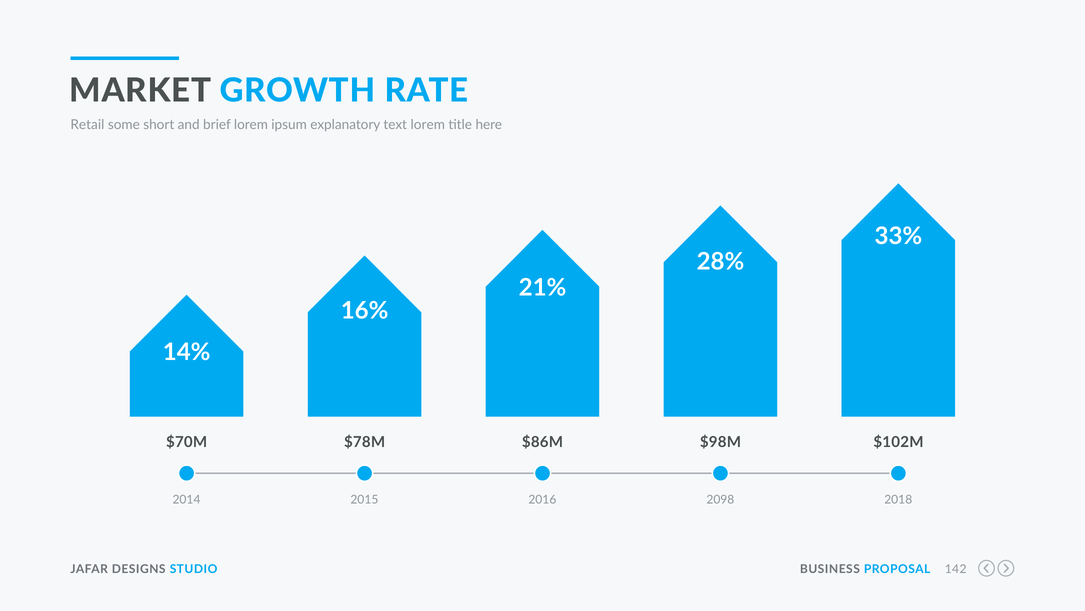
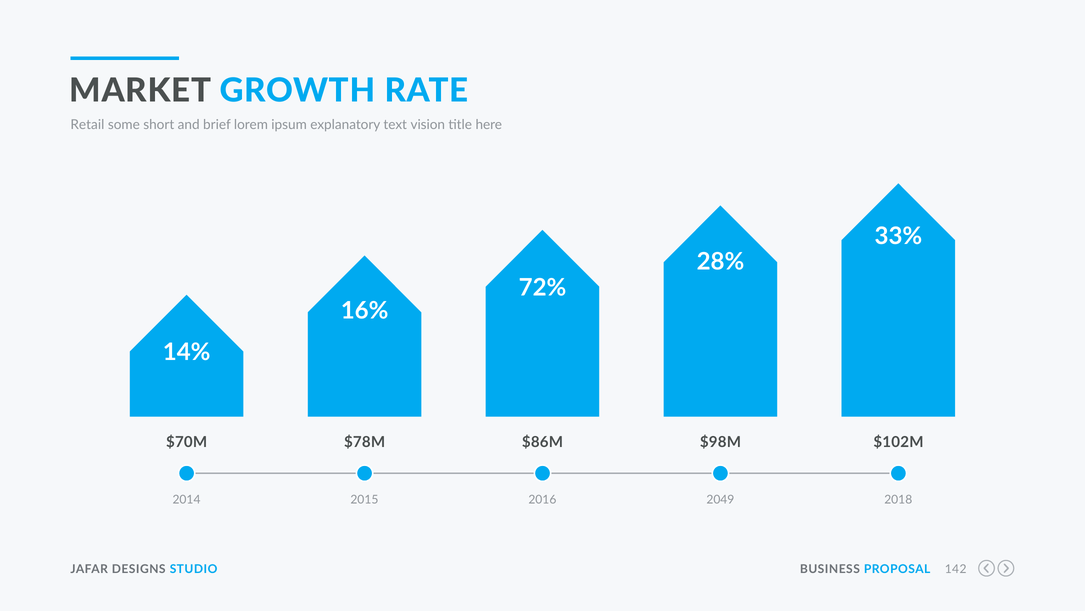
text lorem: lorem -> vision
21%: 21% -> 72%
2098: 2098 -> 2049
